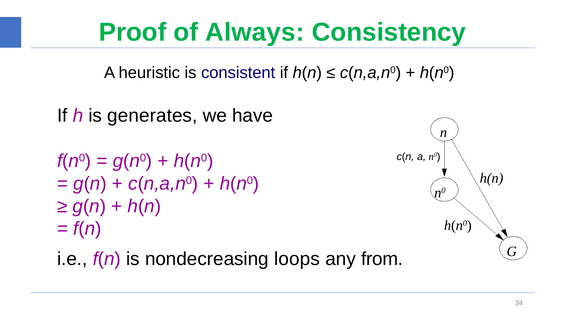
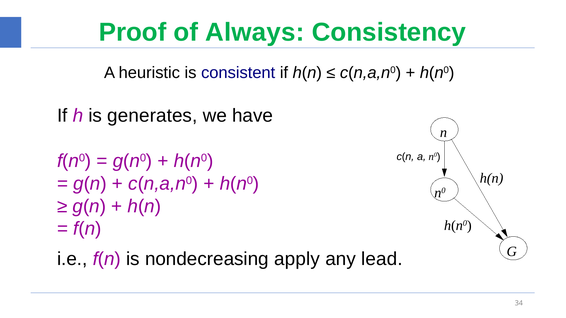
loops: loops -> apply
from: from -> lead
